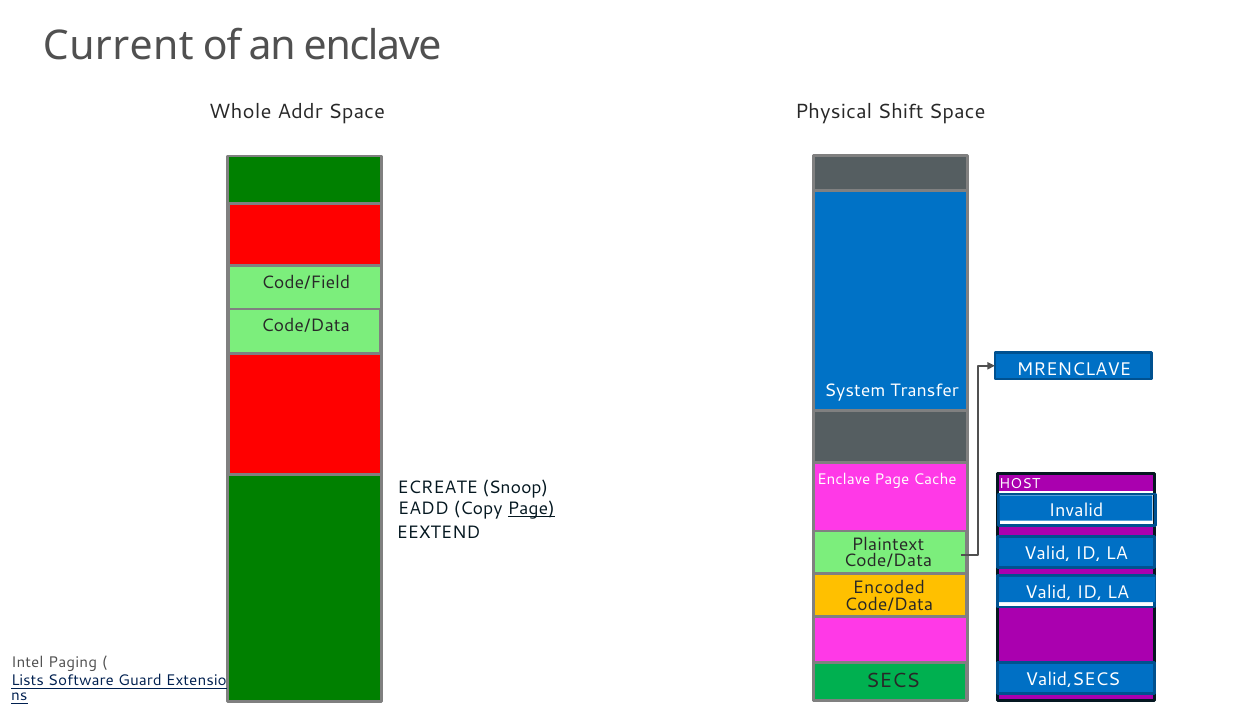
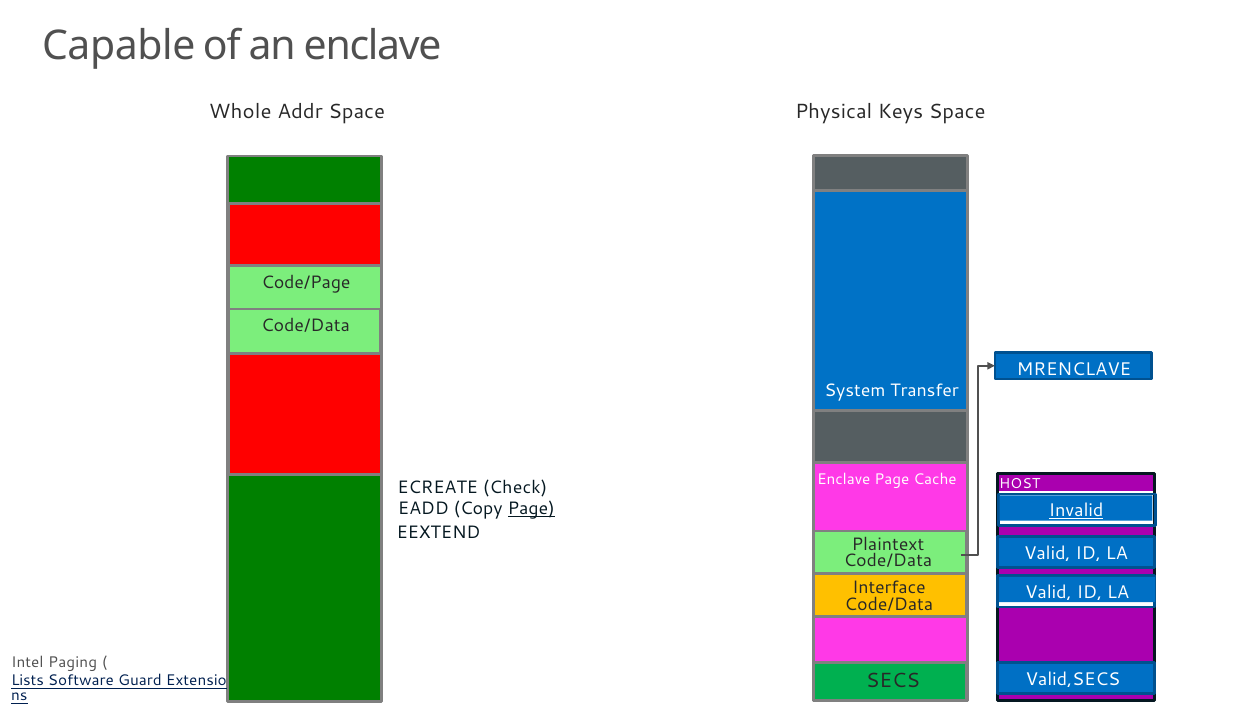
Current: Current -> Capable
Shift: Shift -> Keys
Code/Field: Code/Field -> Code/Page
Snoop: Snoop -> Check
Invalid underline: none -> present
Encoded: Encoded -> Interface
